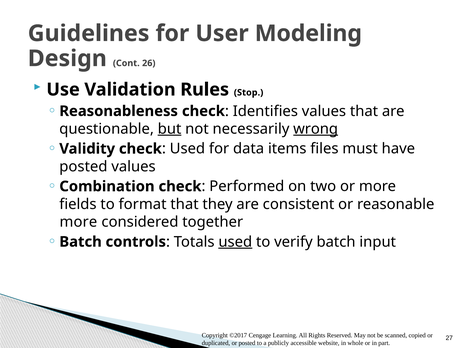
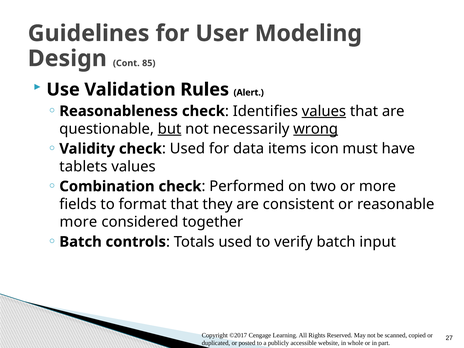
26: 26 -> 85
Stop: Stop -> Alert
values at (324, 111) underline: none -> present
files: files -> icon
posted at (83, 167): posted -> tablets
used at (235, 242) underline: present -> none
